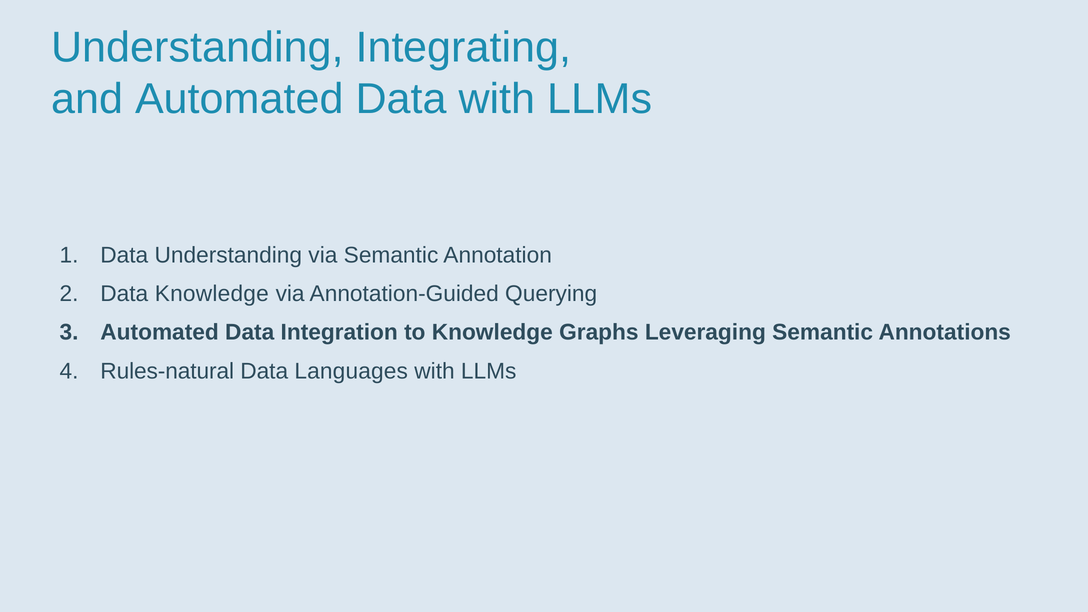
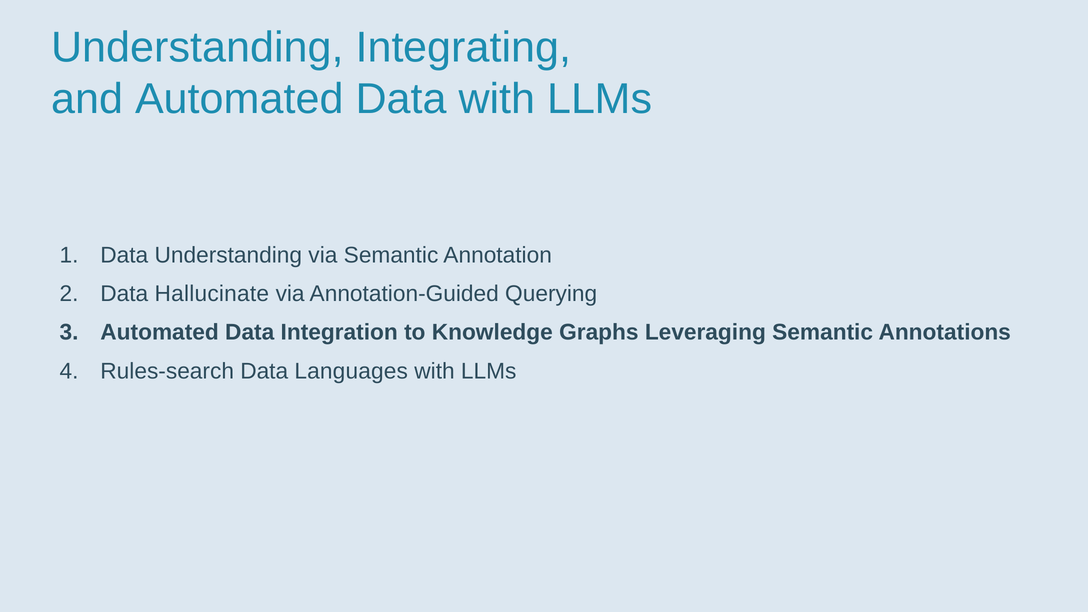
Data Knowledge: Knowledge -> Hallucinate
Rules-natural: Rules-natural -> Rules-search
